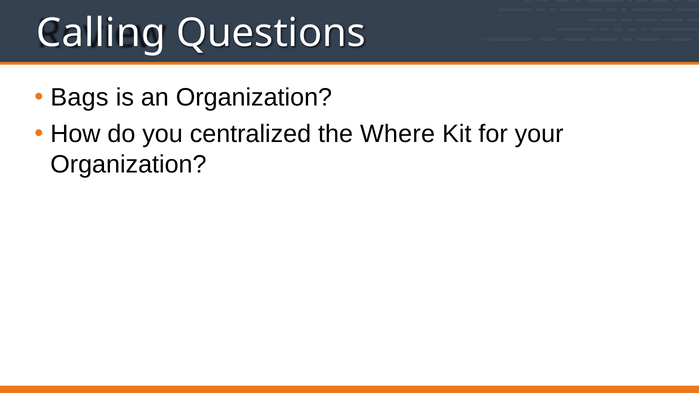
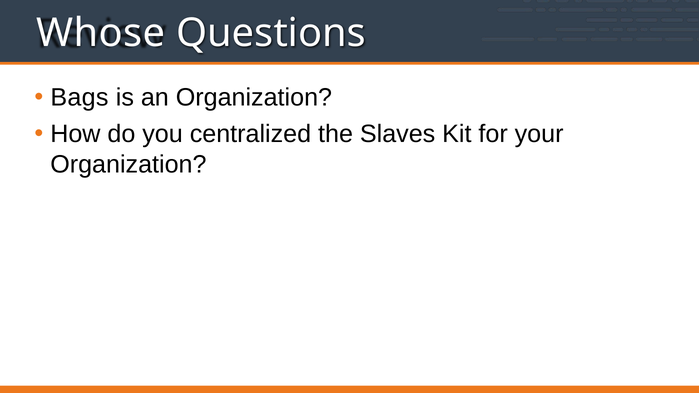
Calling: Calling -> Whose
Where: Where -> Slaves
